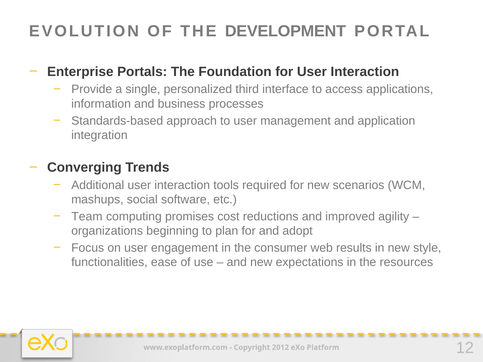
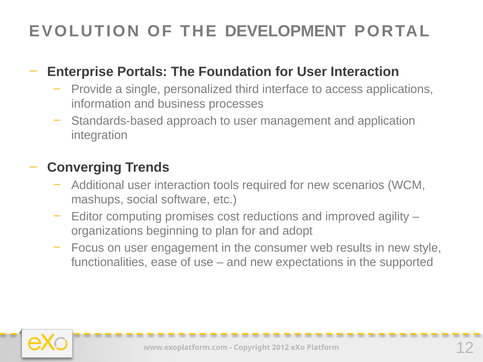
Team: Team -> Editor
resources: resources -> supported
